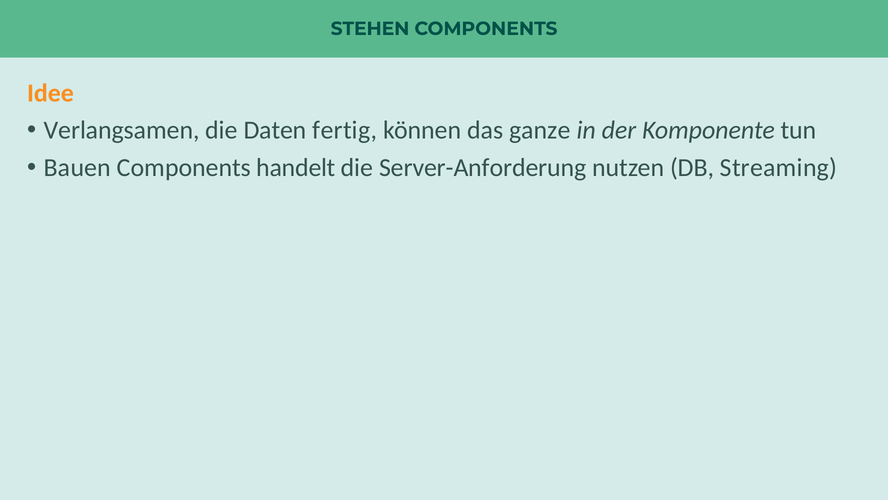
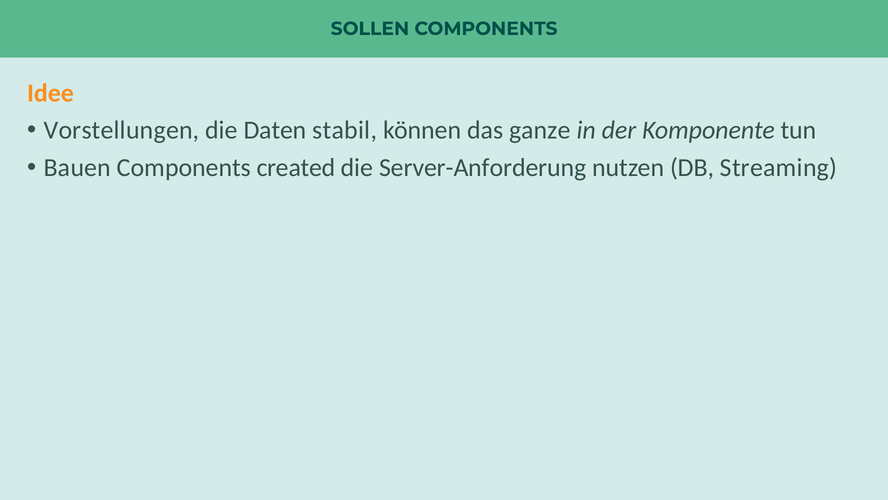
STEHEN: STEHEN -> SOLLEN
Verlangsamen: Verlangsamen -> Vorstellungen
fertig: fertig -> stabil
handelt: handelt -> created
